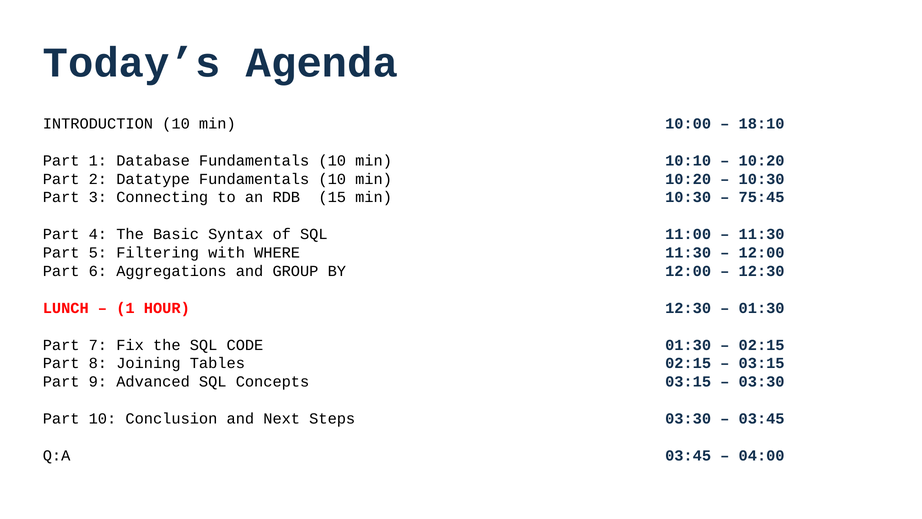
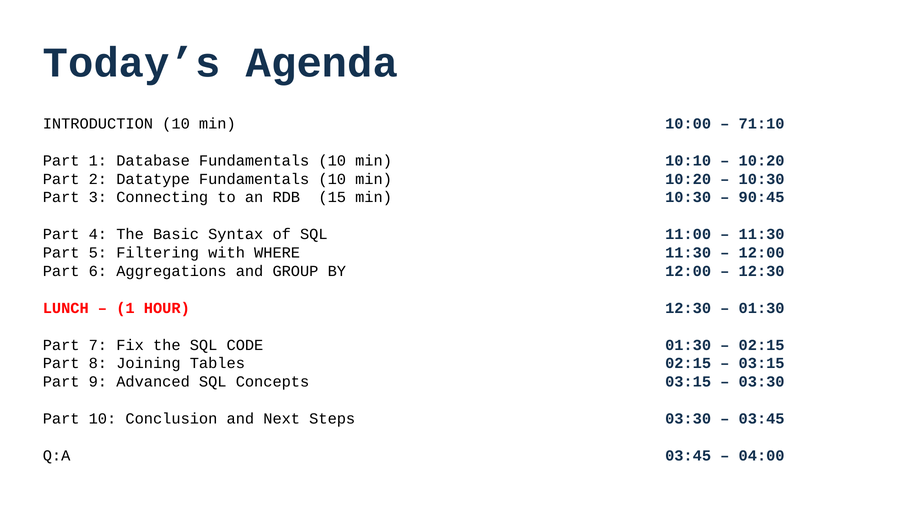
18:10: 18:10 -> 71:10
75:45: 75:45 -> 90:45
